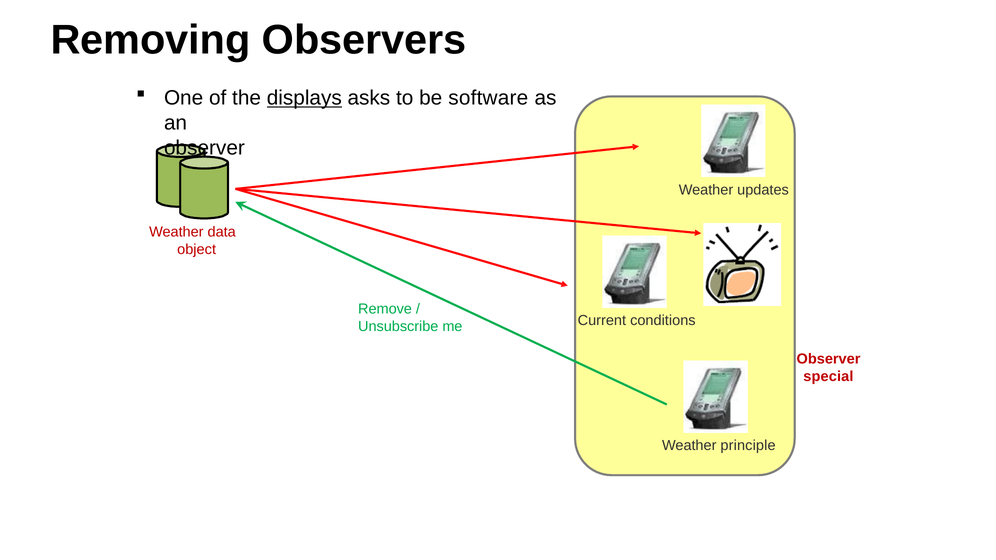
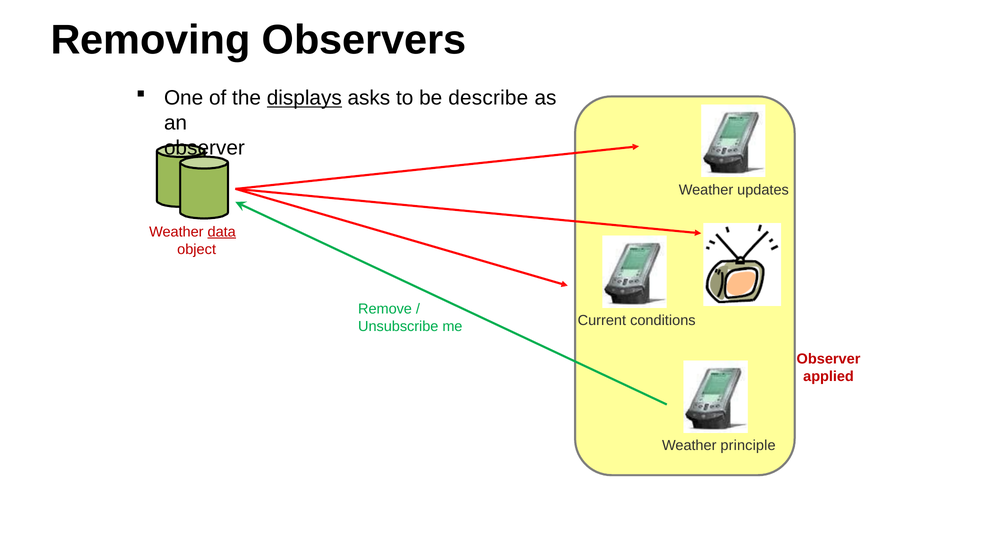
software: software -> describe
data underline: none -> present
special: special -> applied
